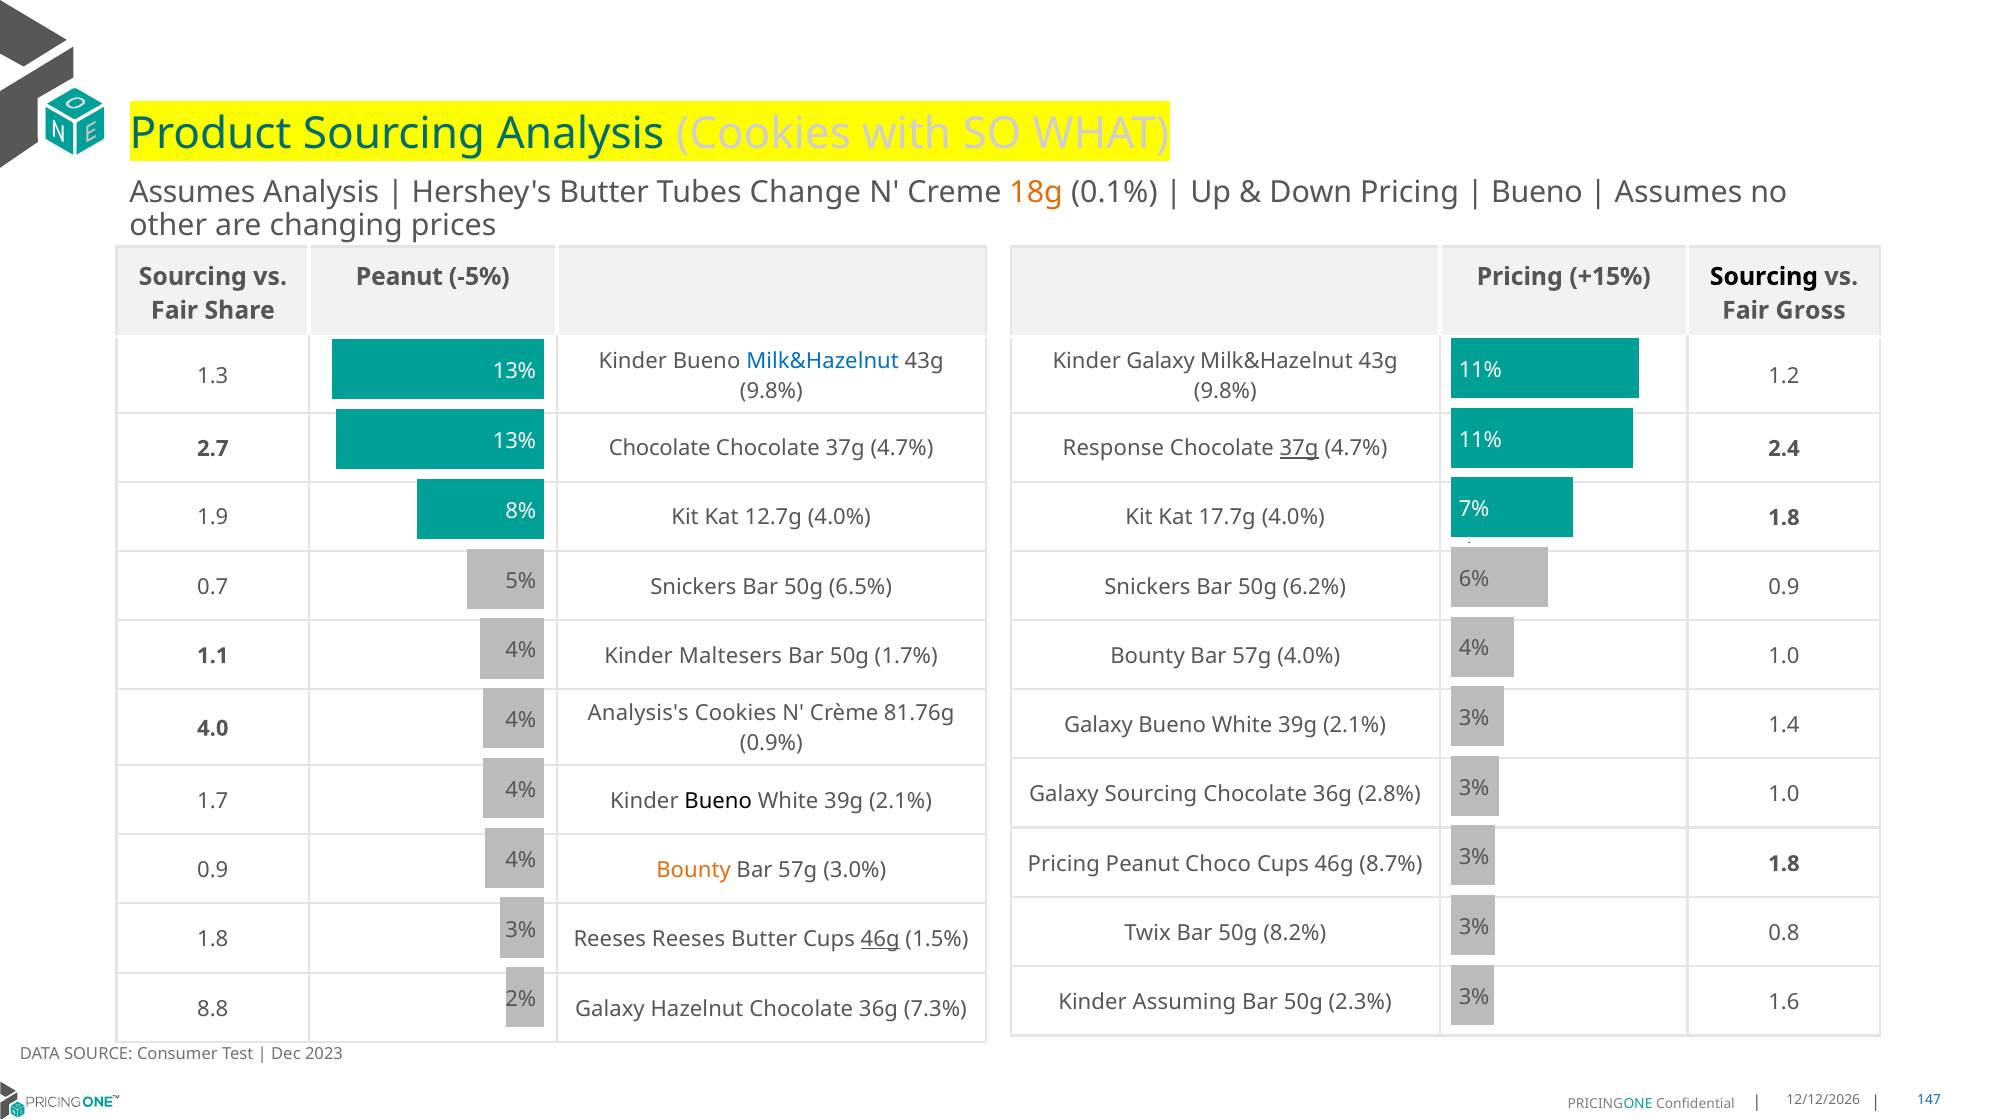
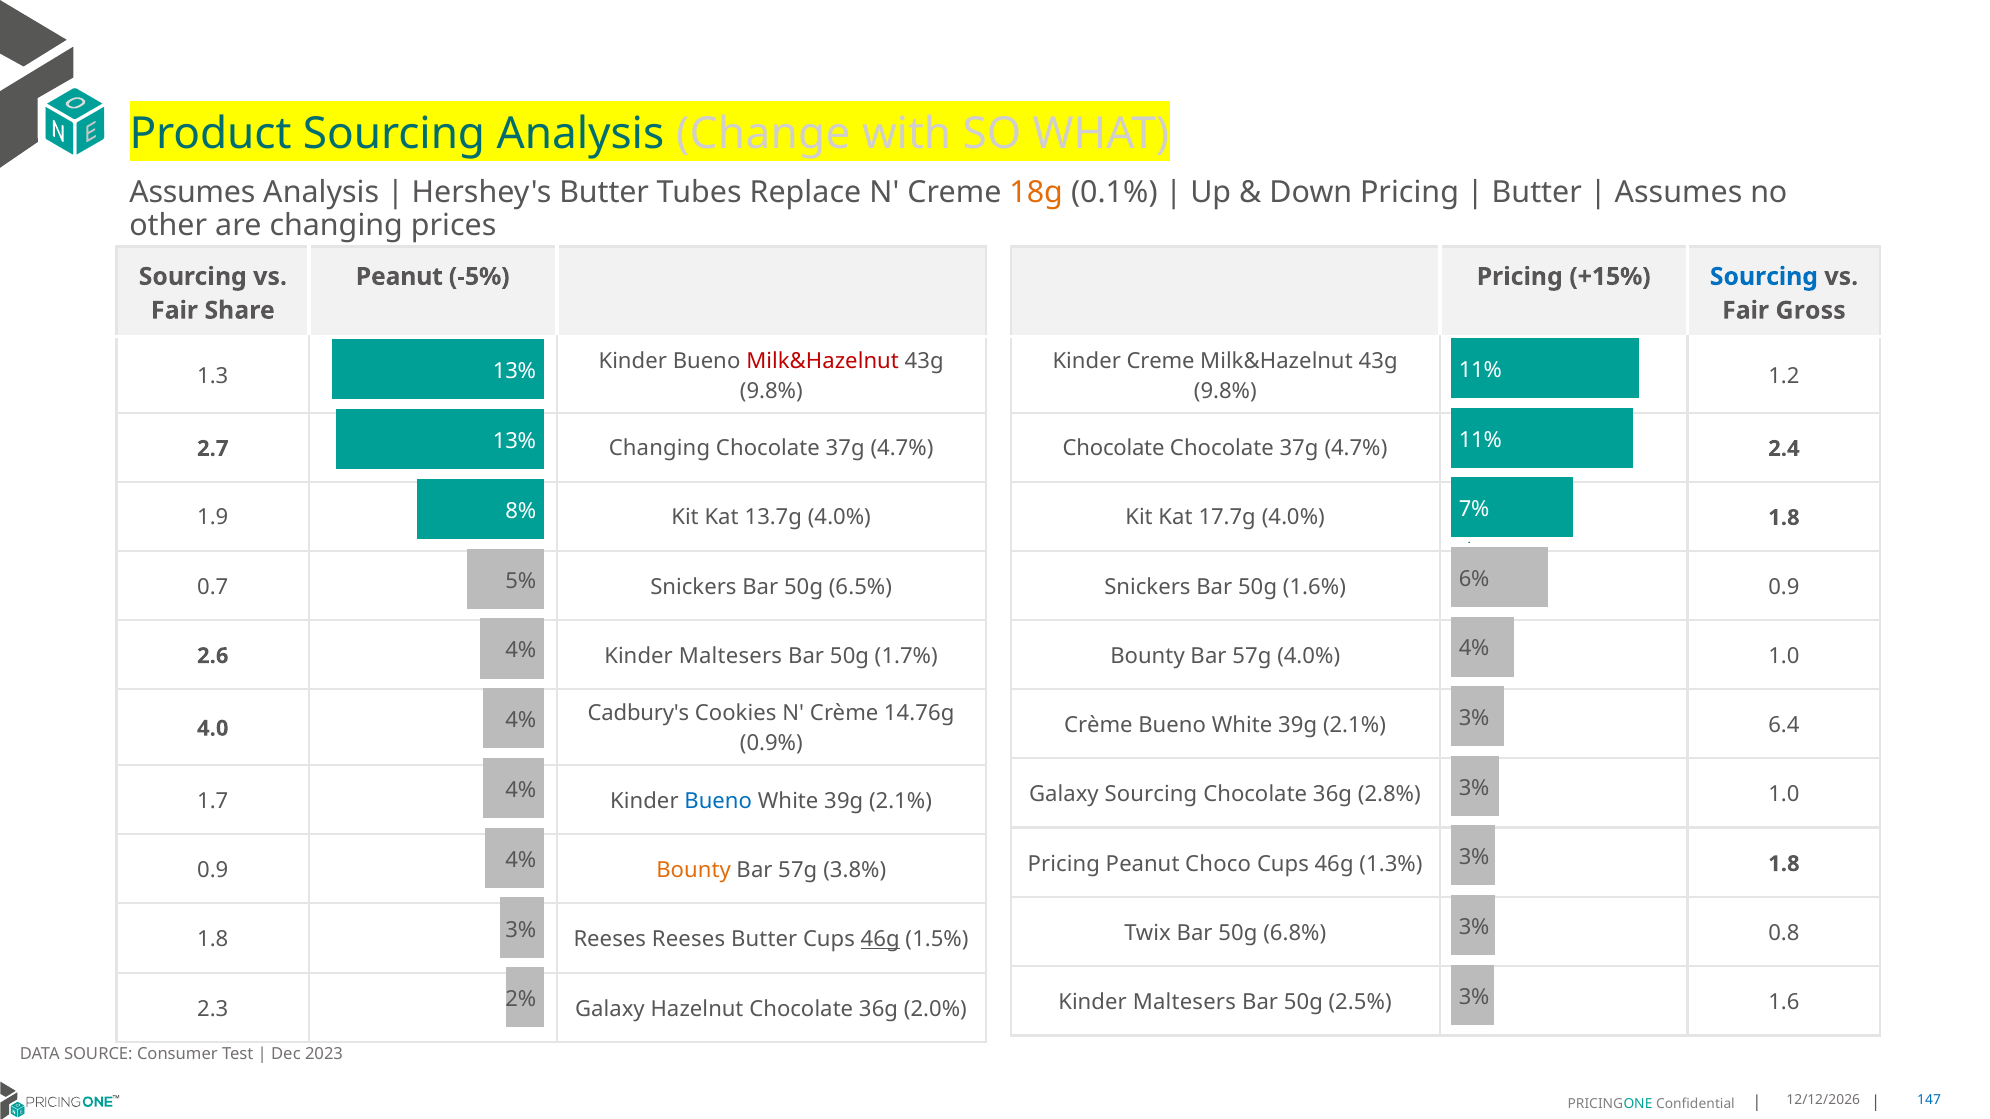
Analysis Cookies: Cookies -> Change
Change: Change -> Replace
Bueno at (1537, 193): Bueno -> Butter
Sourcing at (1764, 277) colour: black -> blue
Milk&Hazelnut at (823, 361) colour: blue -> red
Kinder Galaxy: Galaxy -> Creme
Response at (1113, 449): Response -> Chocolate
37g at (1299, 449) underline: present -> none
2.7 Chocolate: Chocolate -> Changing
12.7g: 12.7g -> 13.7g
6.2%: 6.2% -> 1.6%
1.1: 1.1 -> 2.6
Analysis's: Analysis's -> Cadbury's
81.76g: 81.76g -> 14.76g
Galaxy at (1098, 725): Galaxy -> Crème
1.4: 1.4 -> 6.4
Bueno at (718, 801) colour: black -> blue
8.7%: 8.7% -> 1.3%
3.0%: 3.0% -> 3.8%
8.2%: 8.2% -> 6.8%
Assuming at (1184, 1003): Assuming -> Maltesers
2.3%: 2.3% -> 2.5%
8.8: 8.8 -> 2.3
7.3%: 7.3% -> 2.0%
